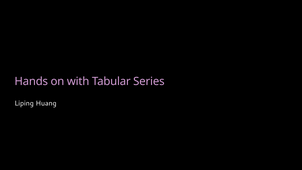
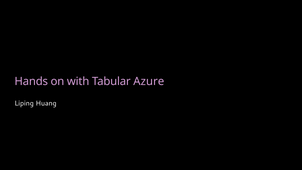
Series: Series -> Azure
